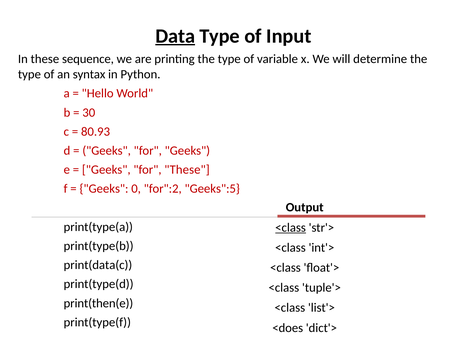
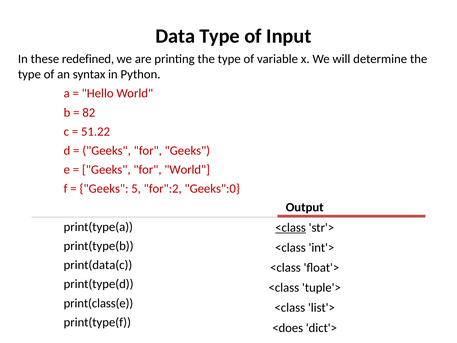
Data underline: present -> none
sequence: sequence -> redefined
30: 30 -> 82
80.93: 80.93 -> 51.22
for These: These -> World
0: 0 -> 5
Geeks":5: Geeks":5 -> Geeks":0
print(then(e: print(then(e -> print(class(e
